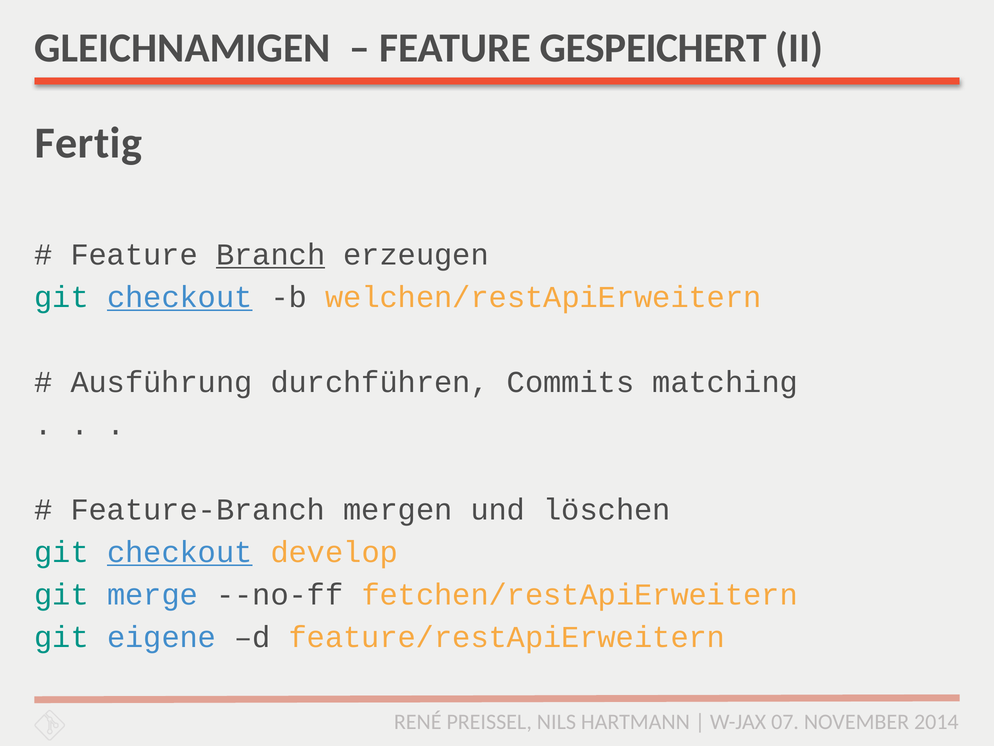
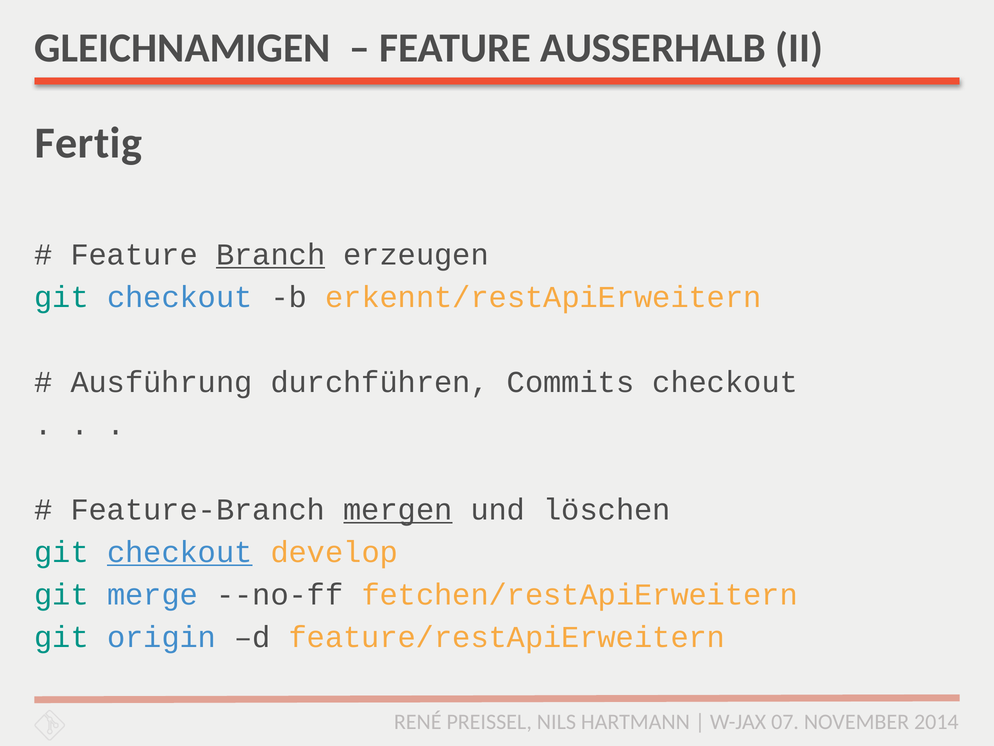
GESPEICHERT: GESPEICHERT -> AUSSERHALB
checkout at (180, 297) underline: present -> none
welchen/restApiErweitern: welchen/restApiErweitern -> erkennt/restApiErweitern
Commits matching: matching -> checkout
mergen underline: none -> present
eigene: eigene -> origin
